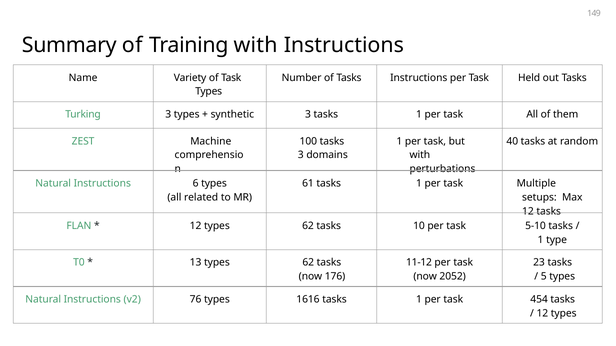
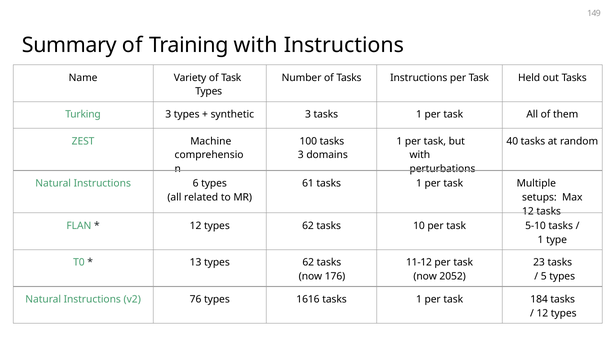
454: 454 -> 184
